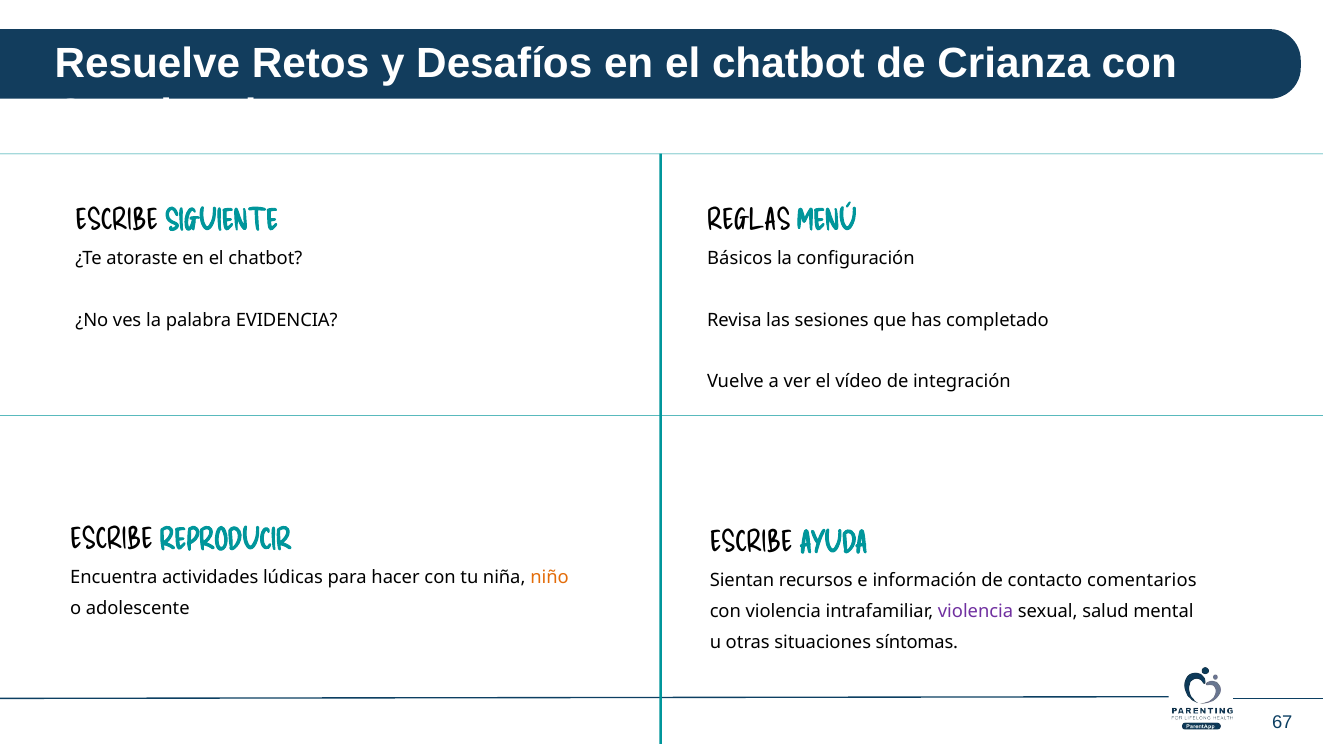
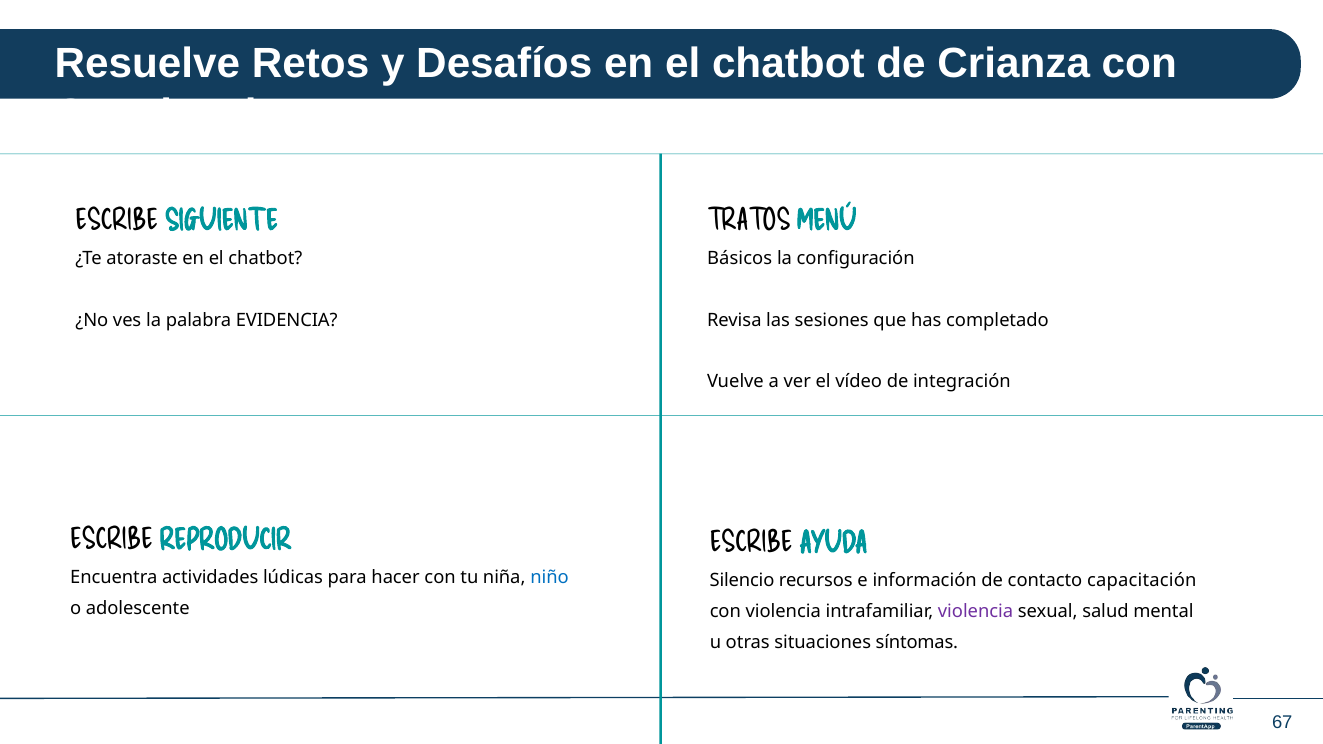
REGLAS: REGLAS -> TRATOS
niño colour: orange -> blue
Sientan: Sientan -> Silencio
comentarios: comentarios -> capacitación
